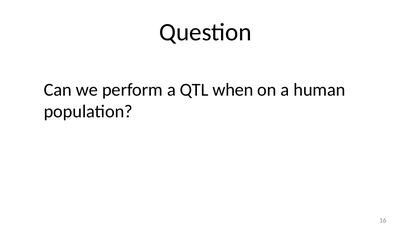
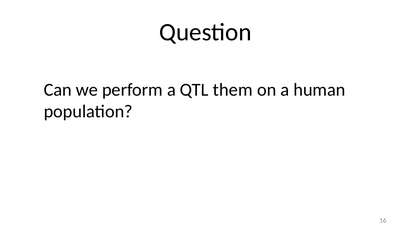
when: when -> them
